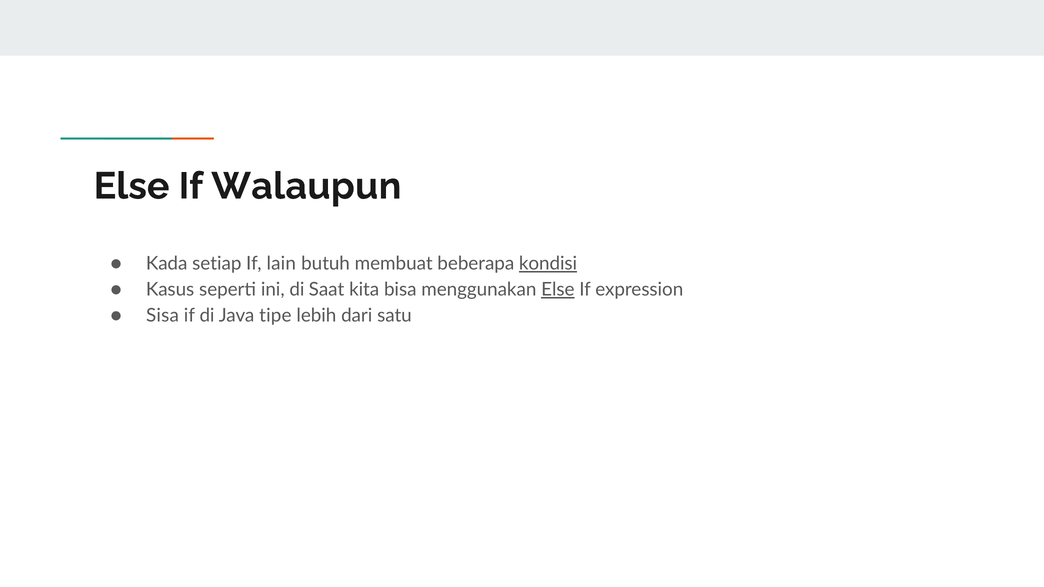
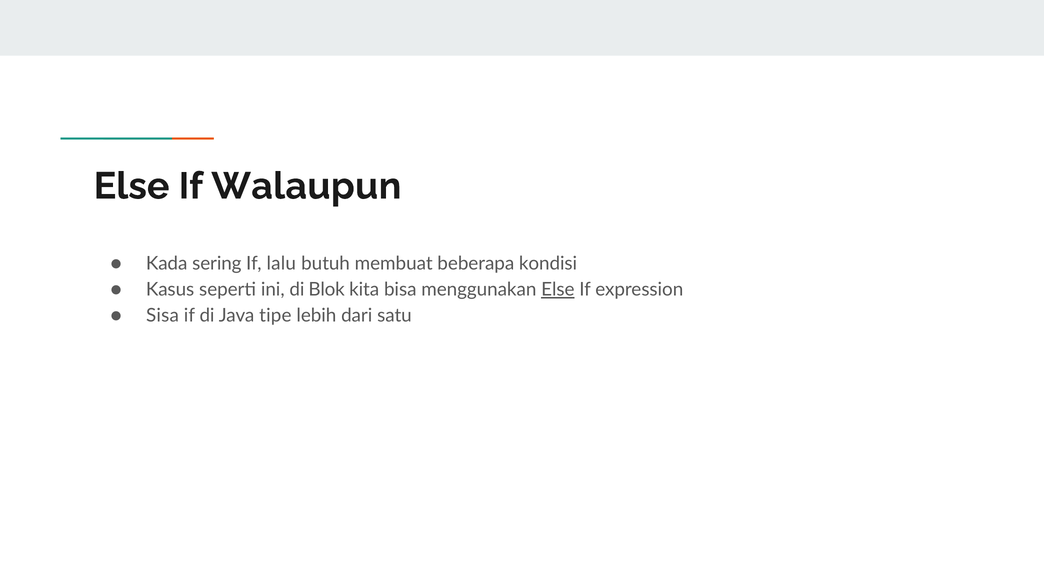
setiap: setiap -> sering
lain: lain -> lalu
kondisi underline: present -> none
Saat: Saat -> Blok
